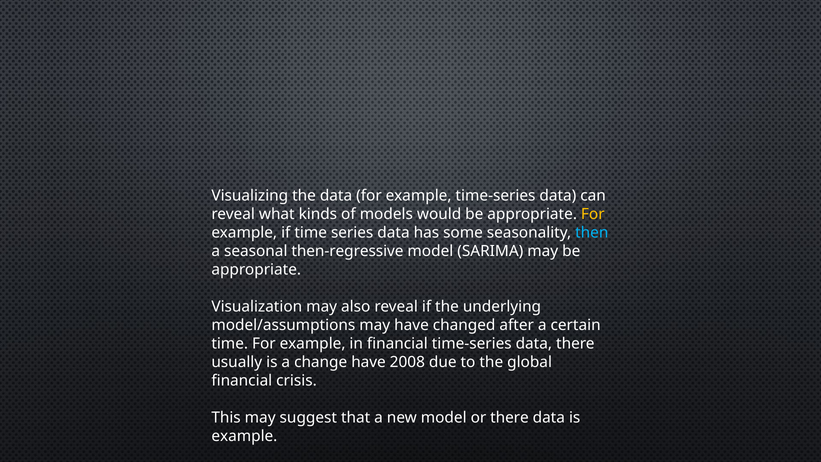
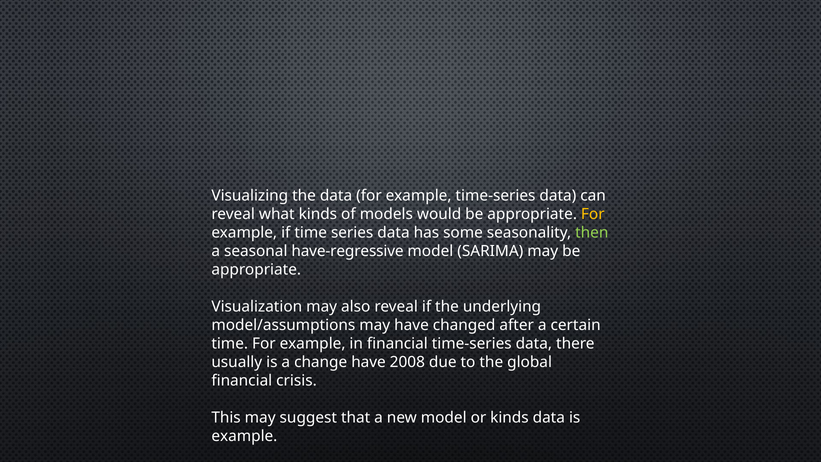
then colour: light blue -> light green
then-regressive: then-regressive -> have-regressive
or there: there -> kinds
